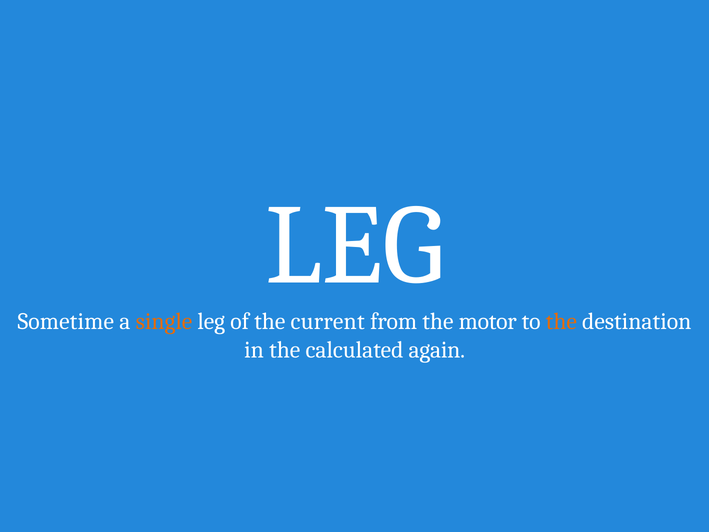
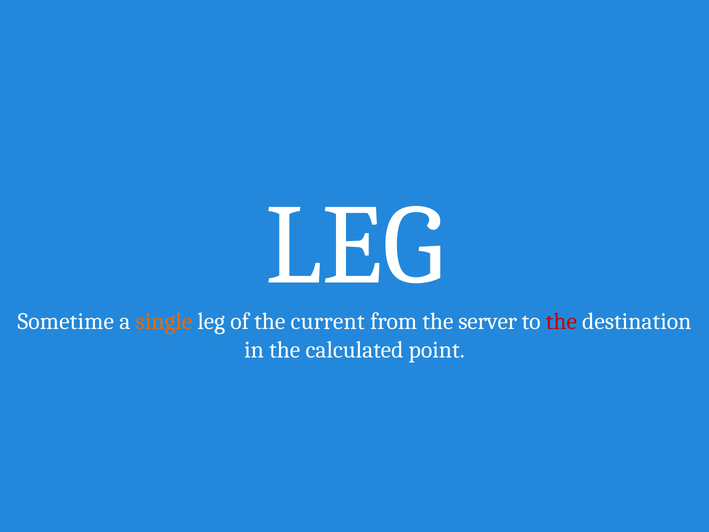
motor: motor -> server
the at (561, 321) colour: orange -> red
again: again -> point
